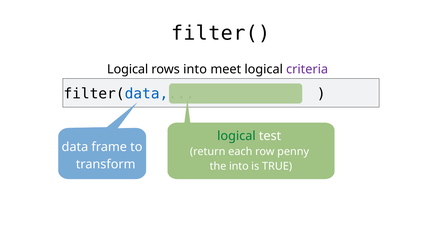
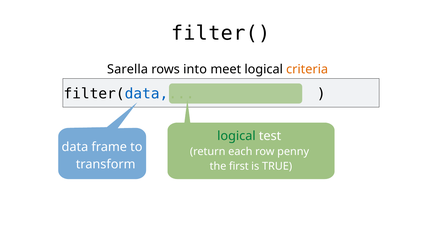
Logical at (128, 69): Logical -> Sarella
criteria colour: purple -> orange
the into: into -> first
